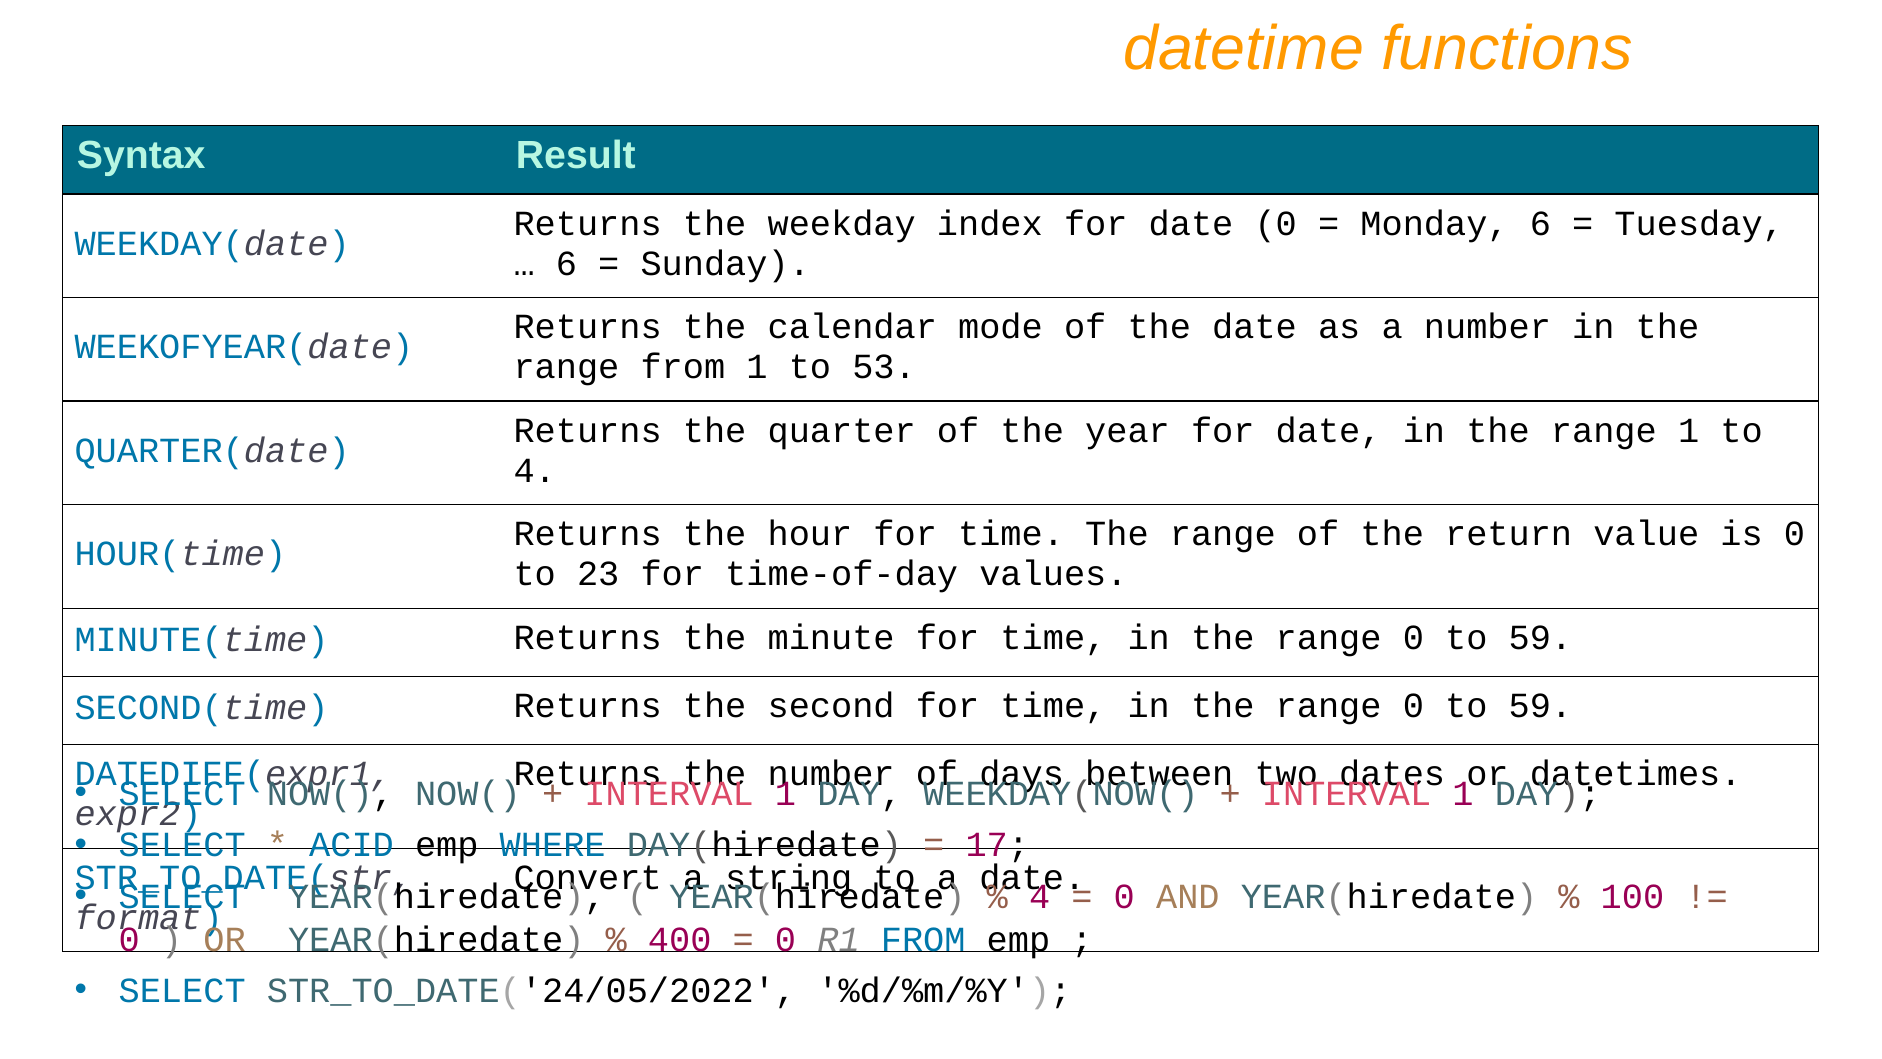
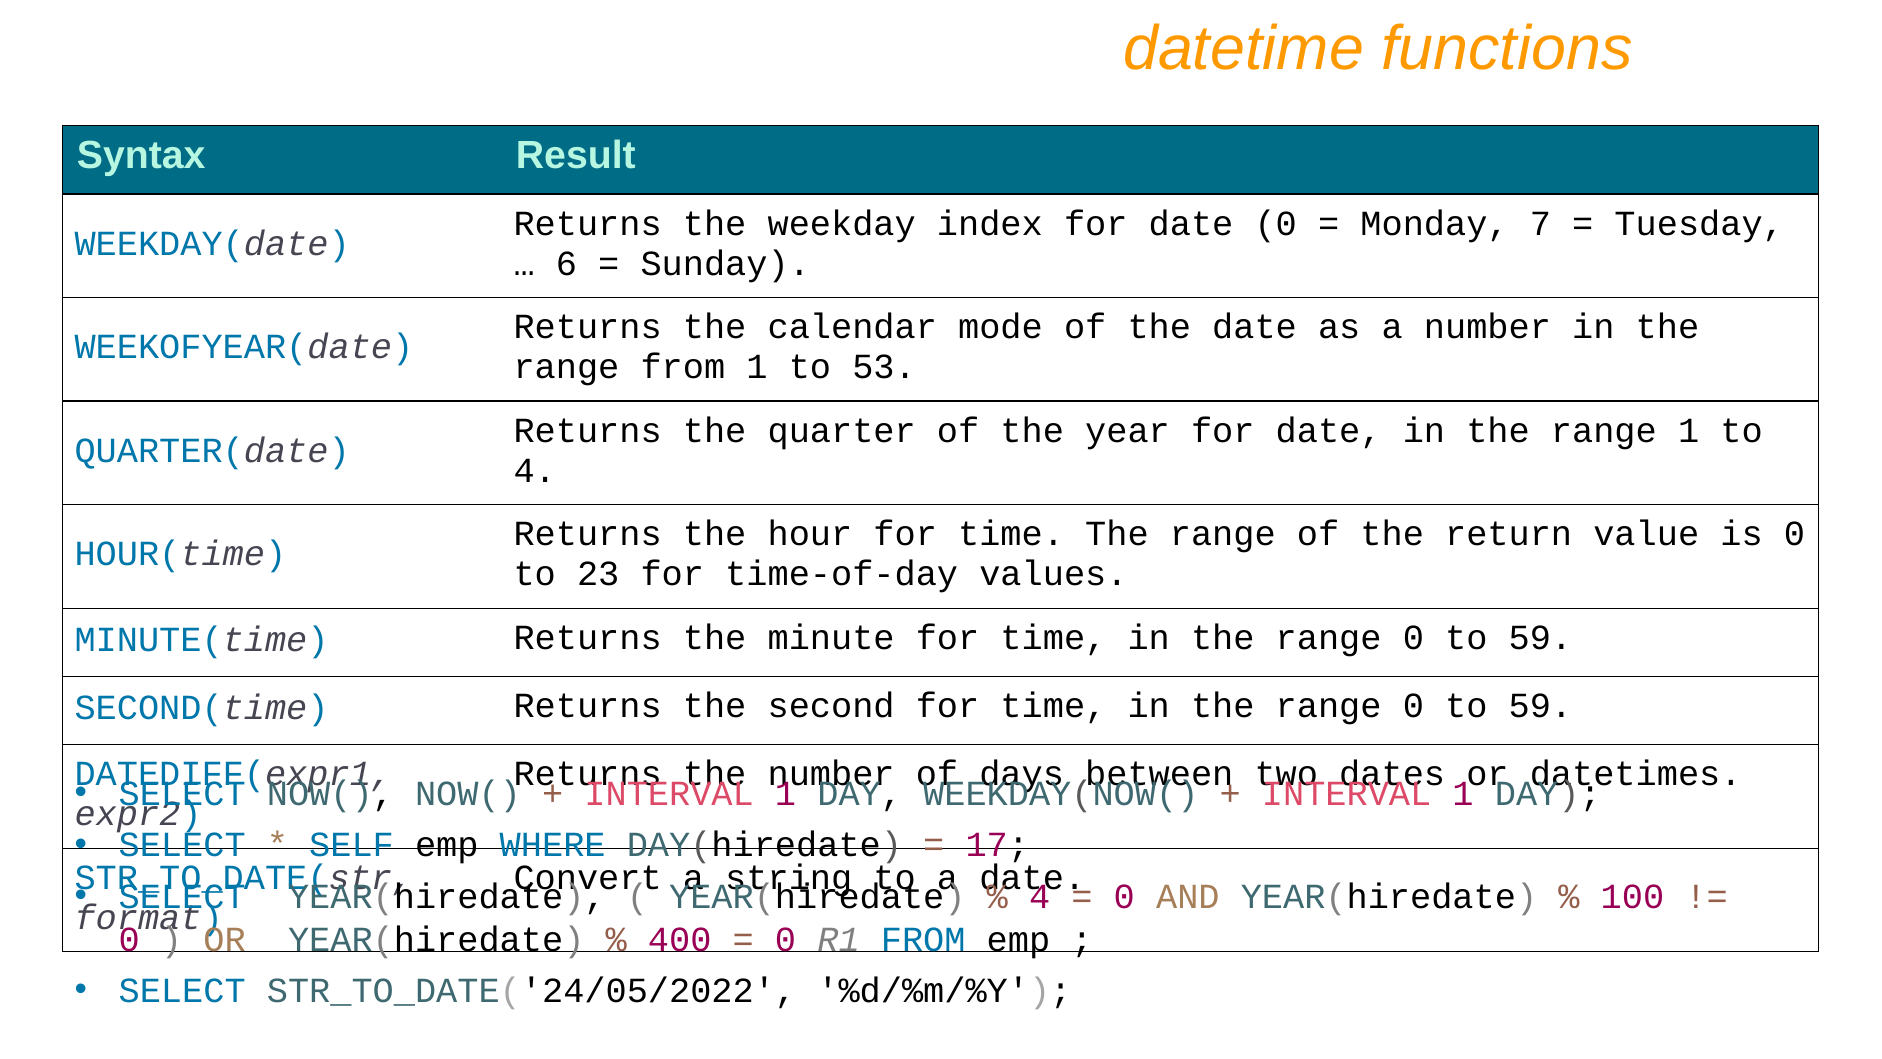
Monday 6: 6 -> 7
ACID: ACID -> SELF
